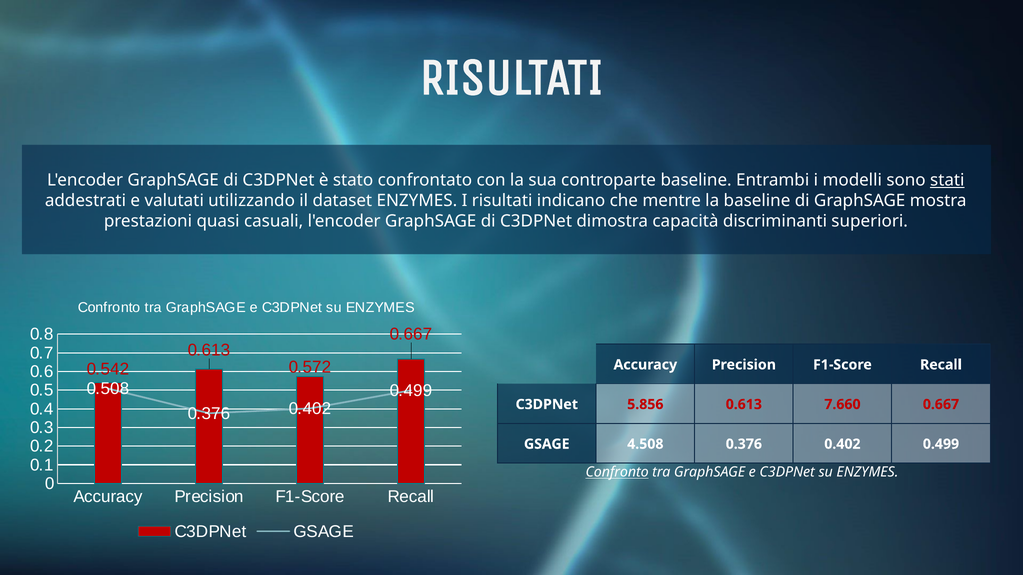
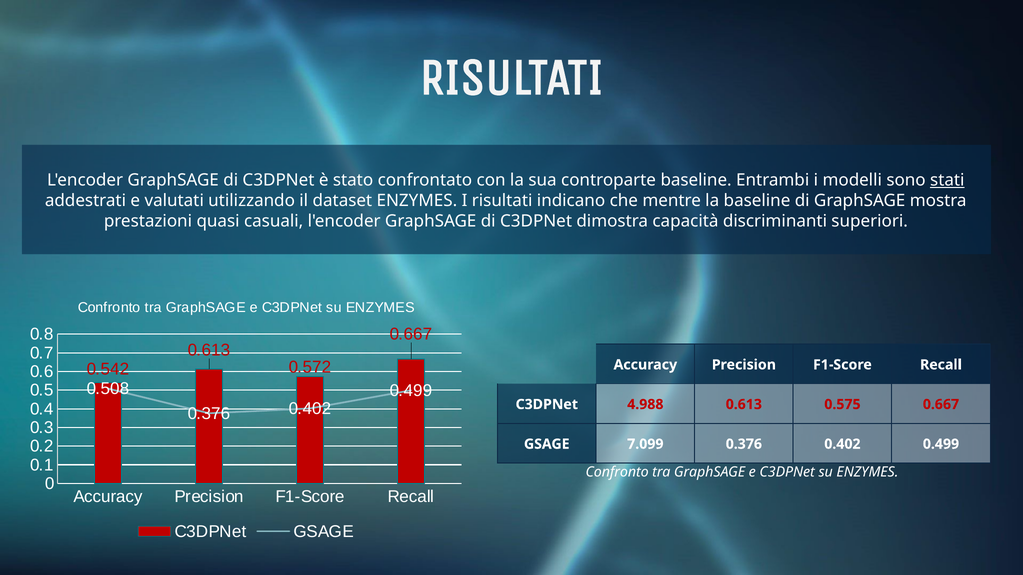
5.856: 5.856 -> 4.988
7.660: 7.660 -> 0.575
4.508: 4.508 -> 7.099
Confronto at (617, 473) underline: present -> none
